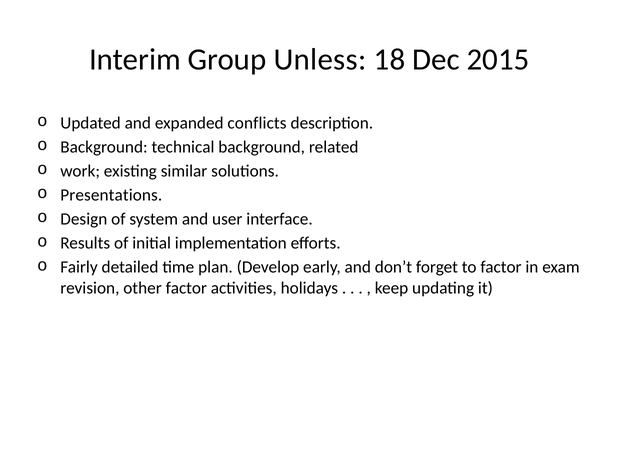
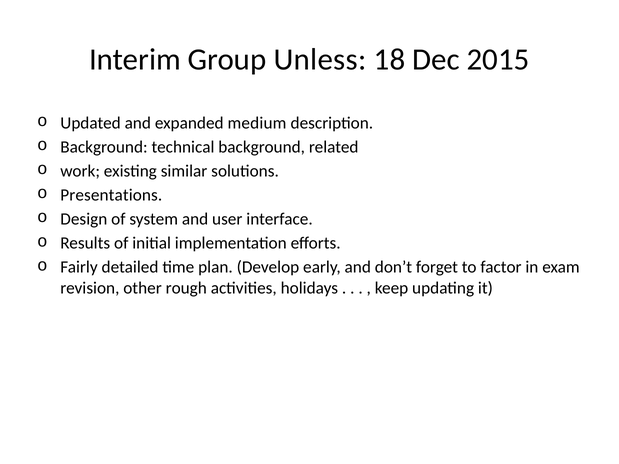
conflicts: conflicts -> medium
other factor: factor -> rough
